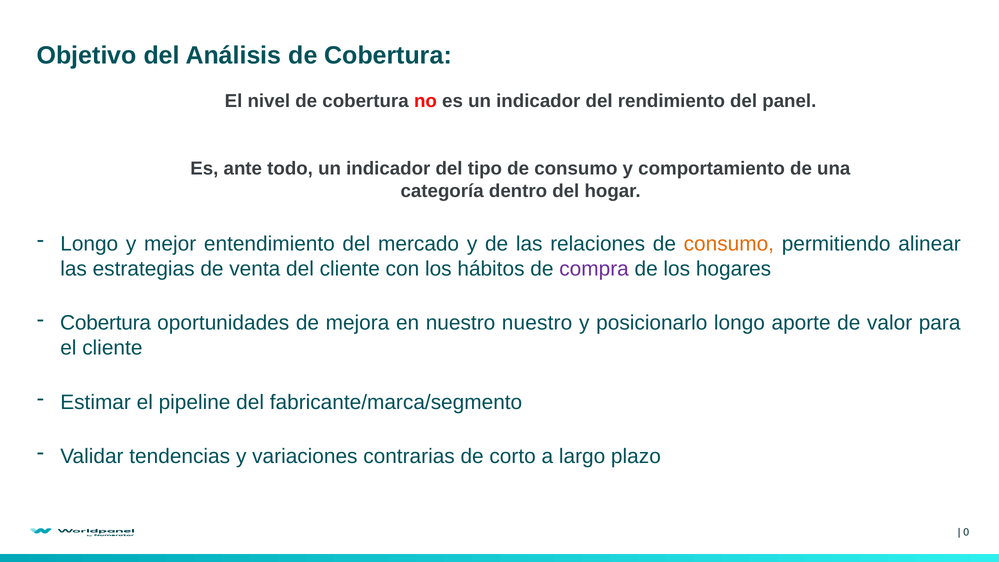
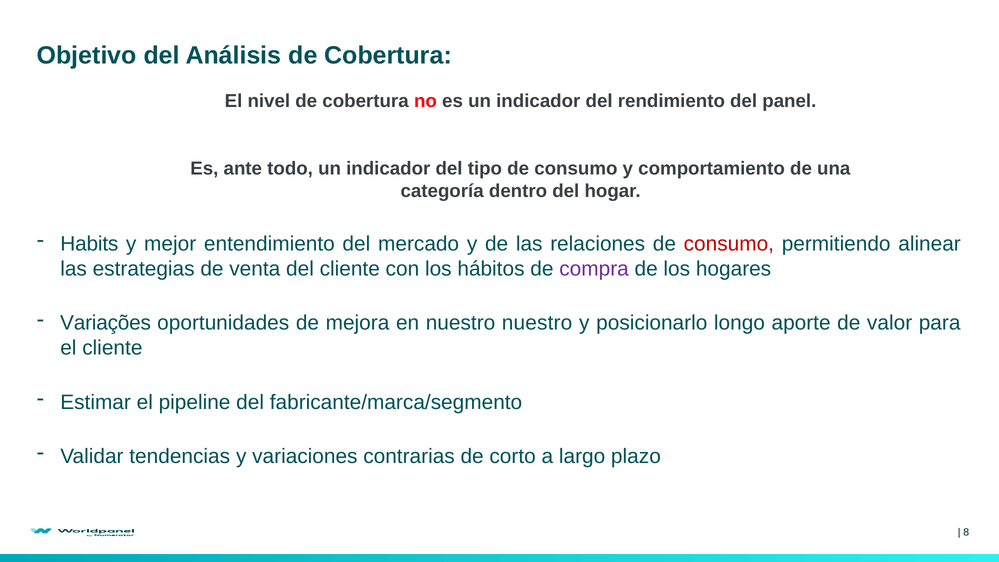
Longo at (89, 244): Longo -> Habits
consumo at (729, 244) colour: orange -> red
Cobertura at (106, 323): Cobertura -> Variações
0: 0 -> 8
